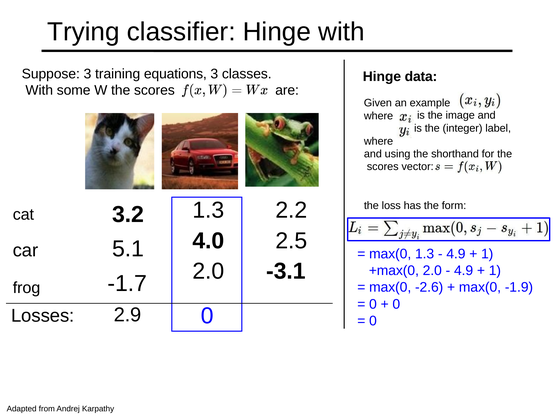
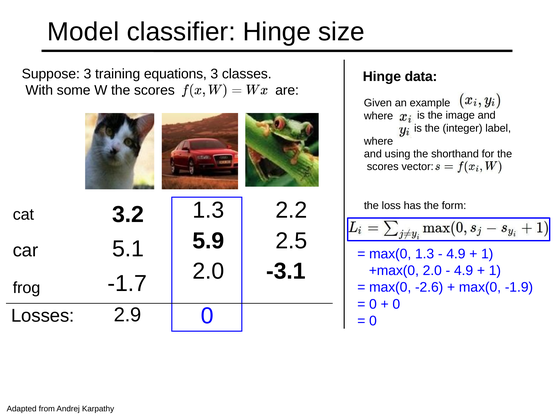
Trying: Trying -> Model
Hinge with: with -> size
4.0: 4.0 -> 5.9
